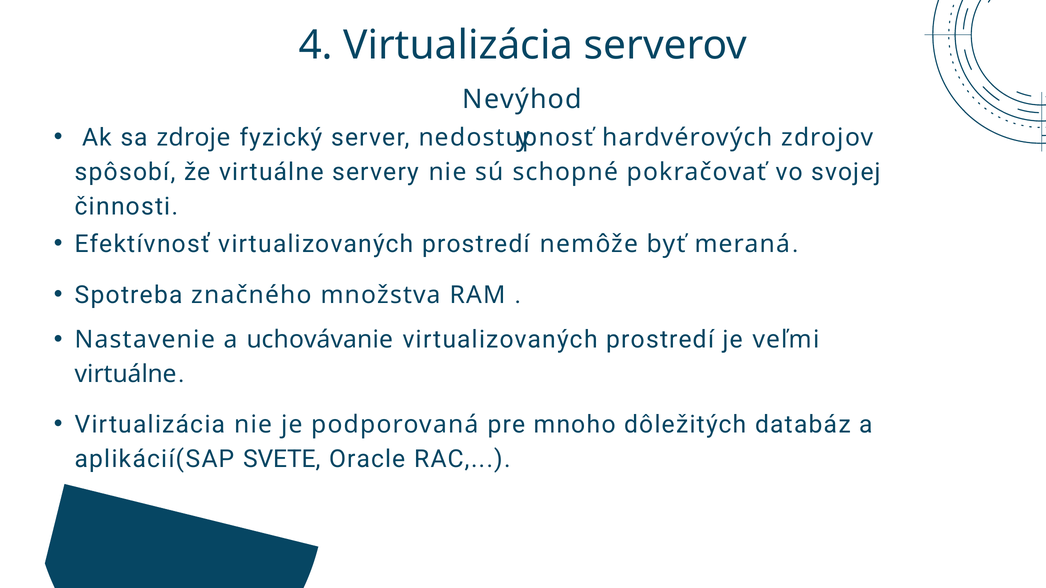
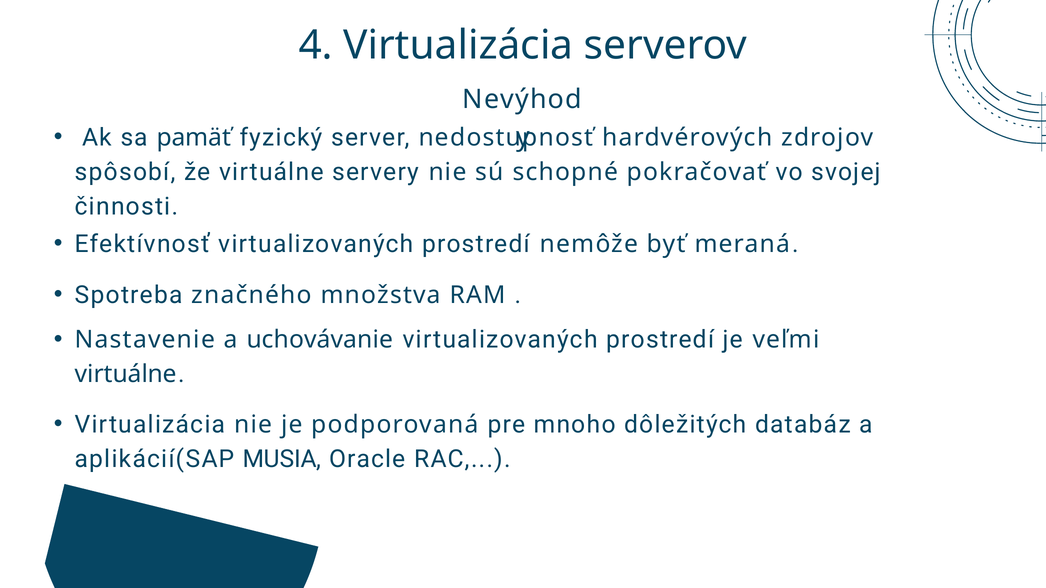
zdroje: zdroje -> pamäť
SVETE: SVETE -> MUSIA
